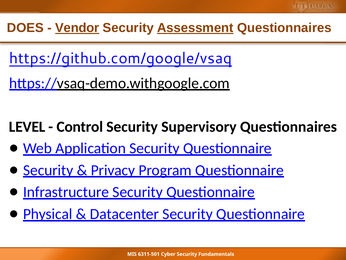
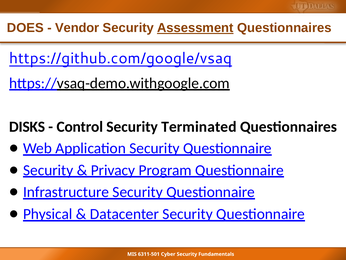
Vendor underline: present -> none
LEVEL: LEVEL -> DISKS
Supervisory: Supervisory -> Terminated
